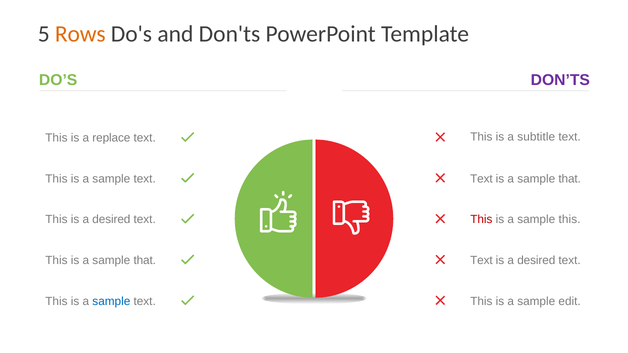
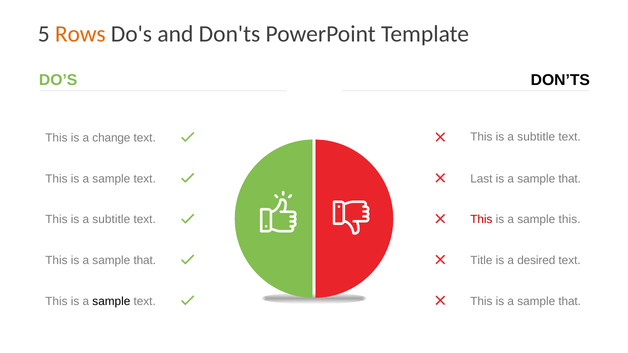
DON’TS colour: purple -> black
replace: replace -> change
Text at (481, 179): Text -> Last
desired at (111, 220): desired -> subtitle
Text at (481, 261): Text -> Title
sample at (111, 301) colour: blue -> black
edit at (570, 301): edit -> that
